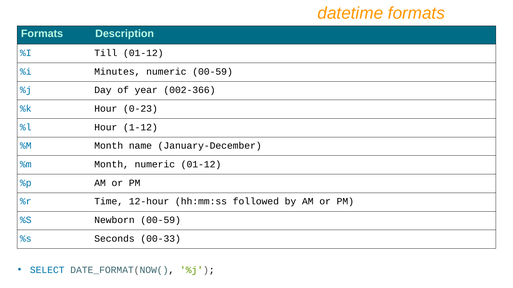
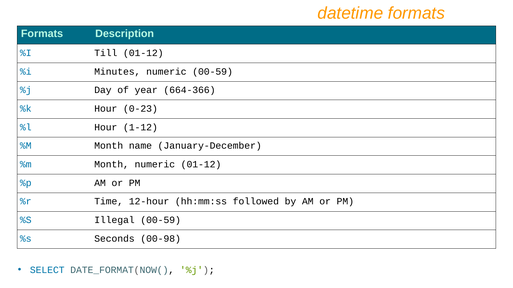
002-366: 002-366 -> 664-366
Newborn: Newborn -> Illegal
00-33: 00-33 -> 00-98
